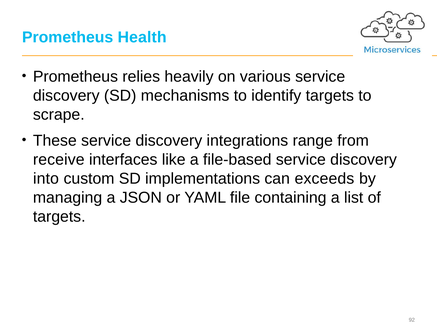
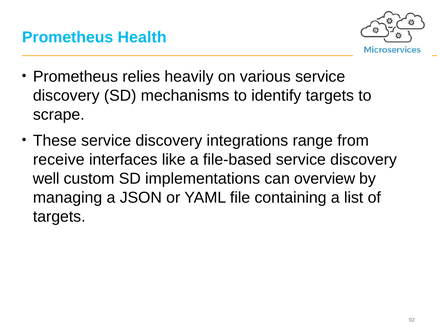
into: into -> well
exceeds: exceeds -> overview
